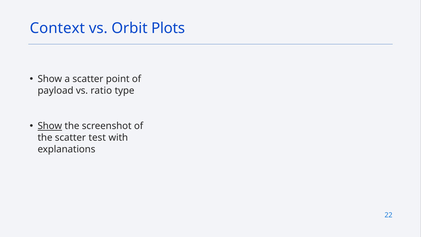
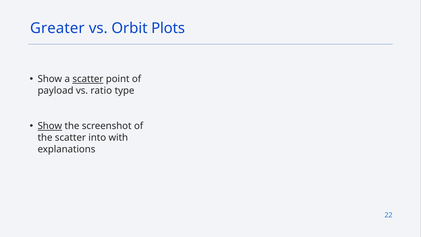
Context: Context -> Greater
scatter at (88, 79) underline: none -> present
test: test -> into
